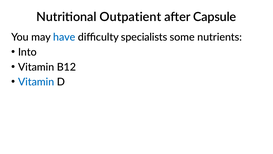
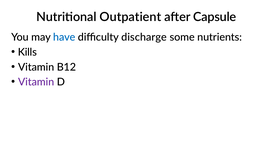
specialists: specialists -> discharge
Into: Into -> Kills
Vitamin at (36, 82) colour: blue -> purple
